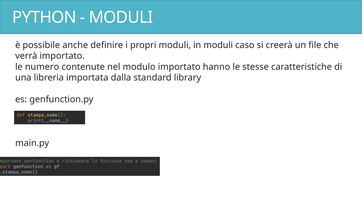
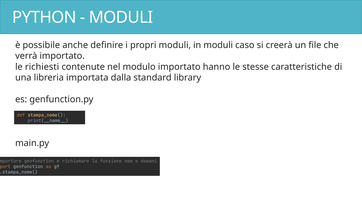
numero: numero -> richiesti
